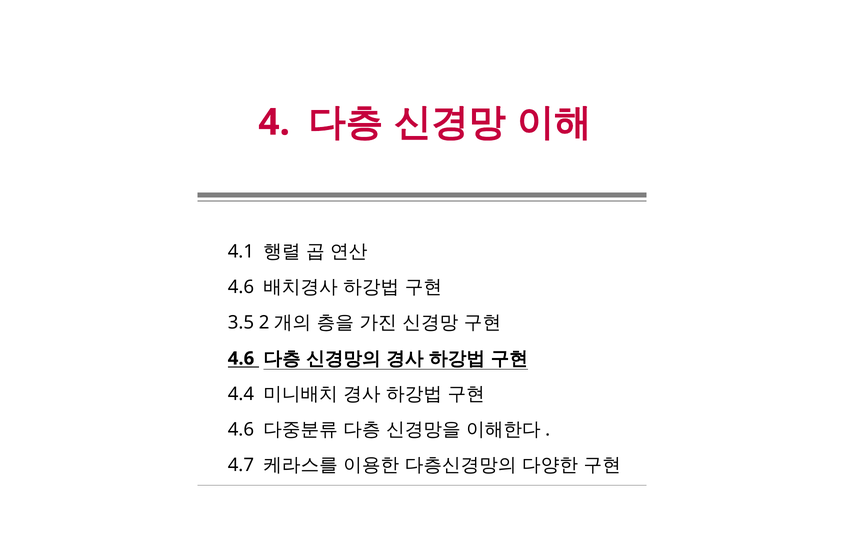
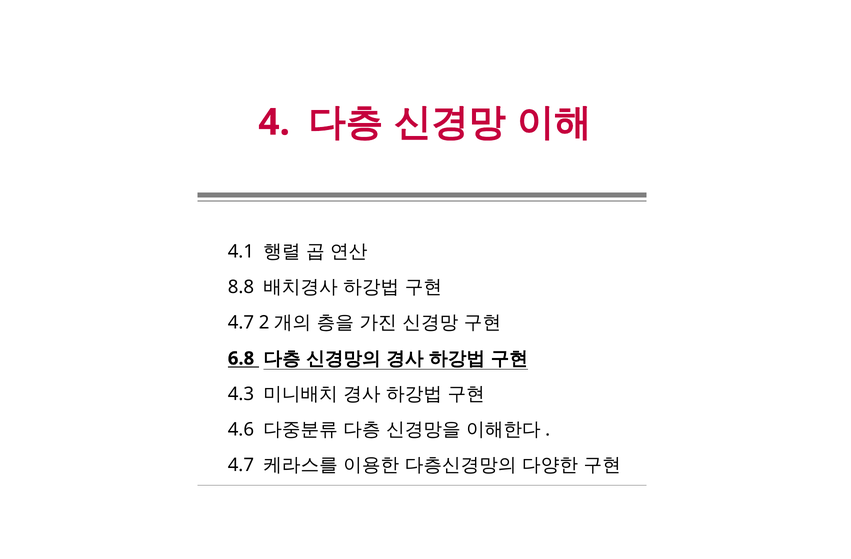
4.6 at (241, 287): 4.6 -> 8.8
3.5 at (241, 323): 3.5 -> 4.7
4.6 at (241, 358): 4.6 -> 6.8
4.4: 4.4 -> 4.3
